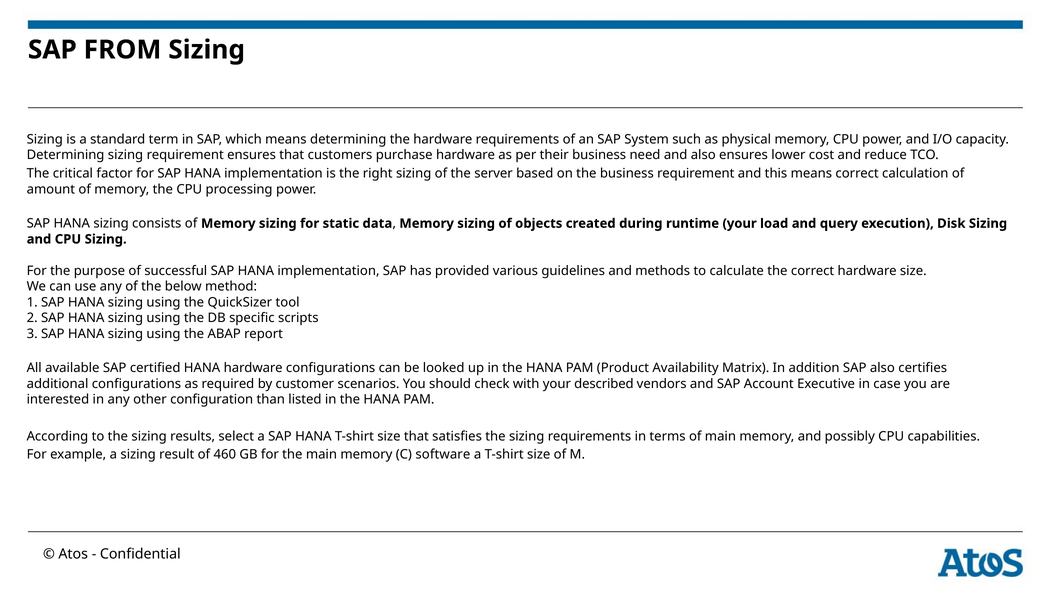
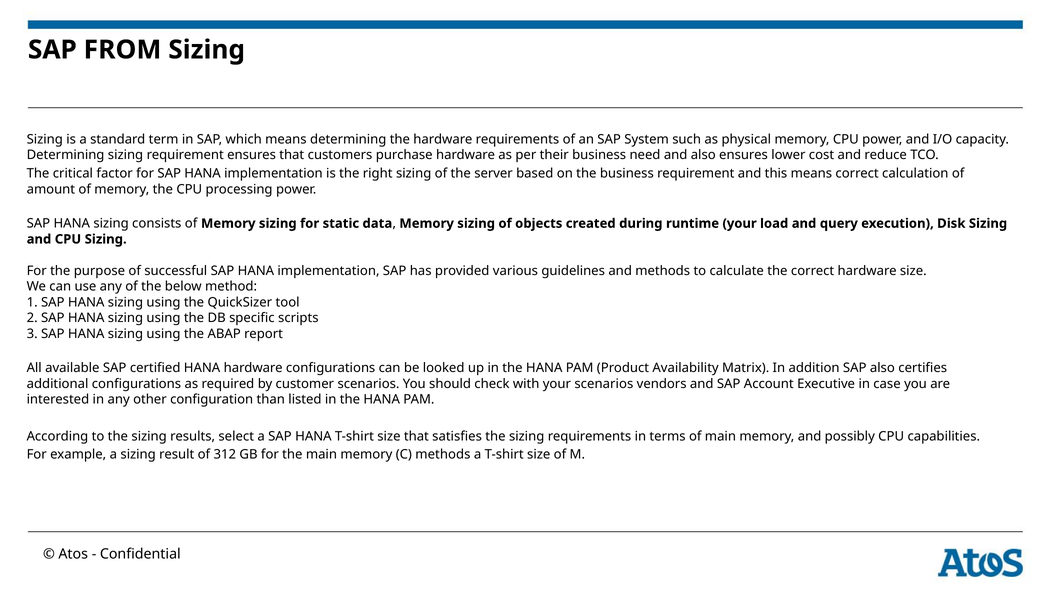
your described: described -> scenarios
460: 460 -> 312
C software: software -> methods
